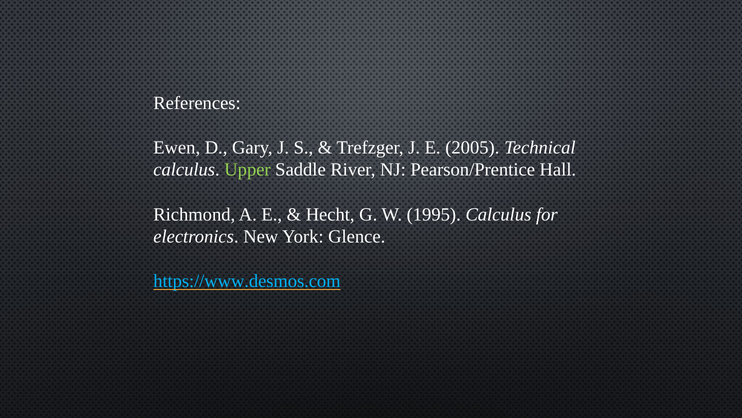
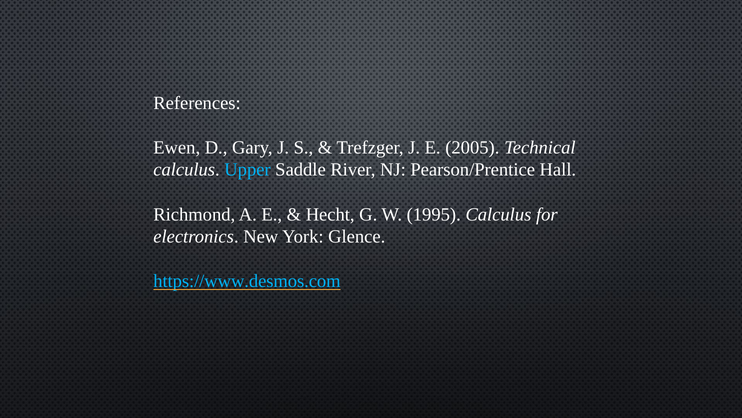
Upper colour: light green -> light blue
